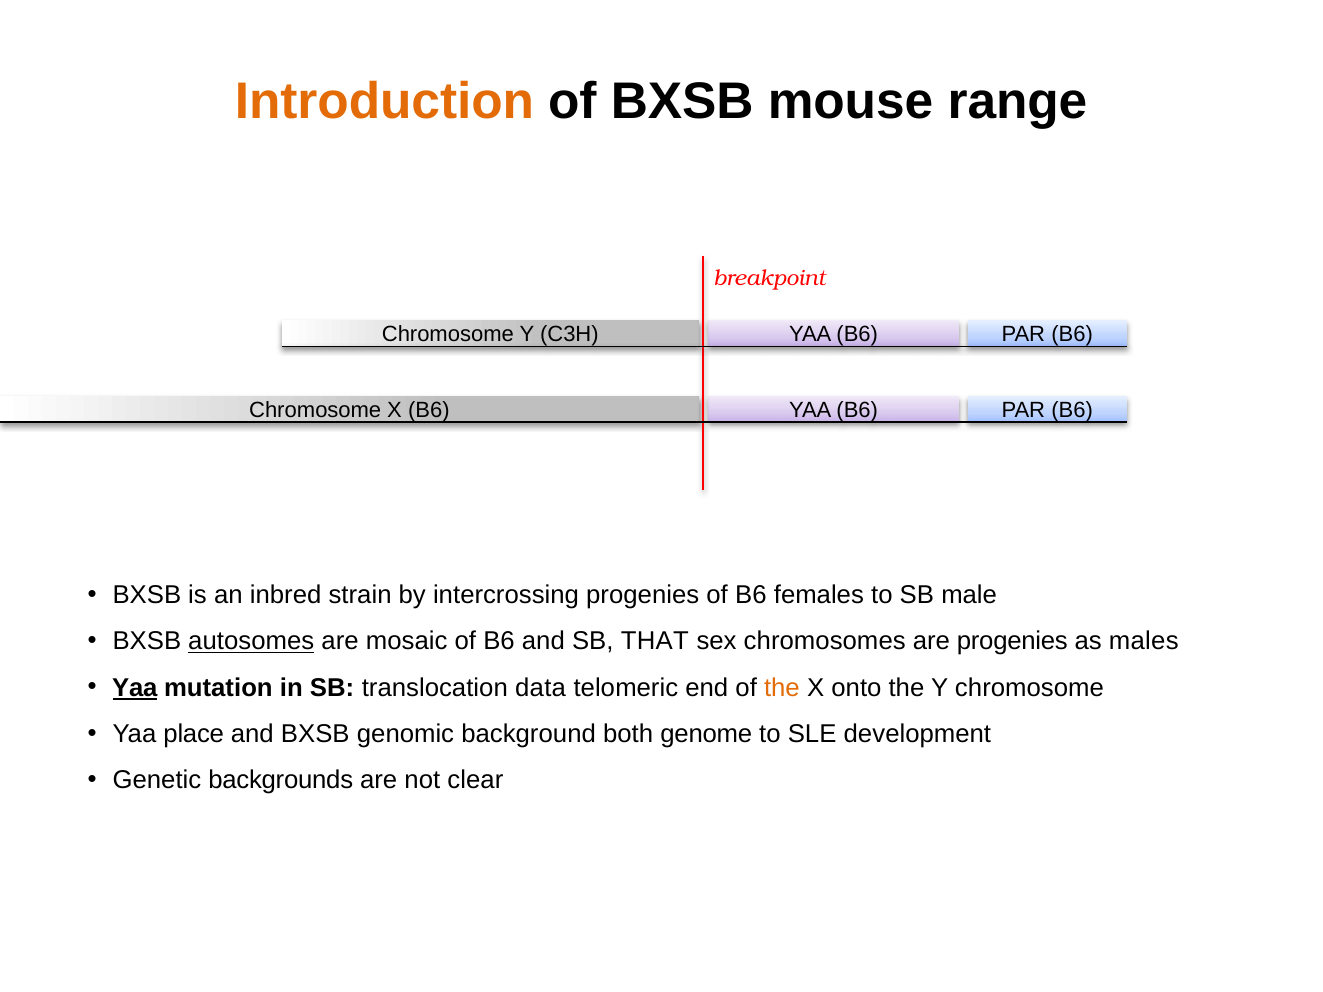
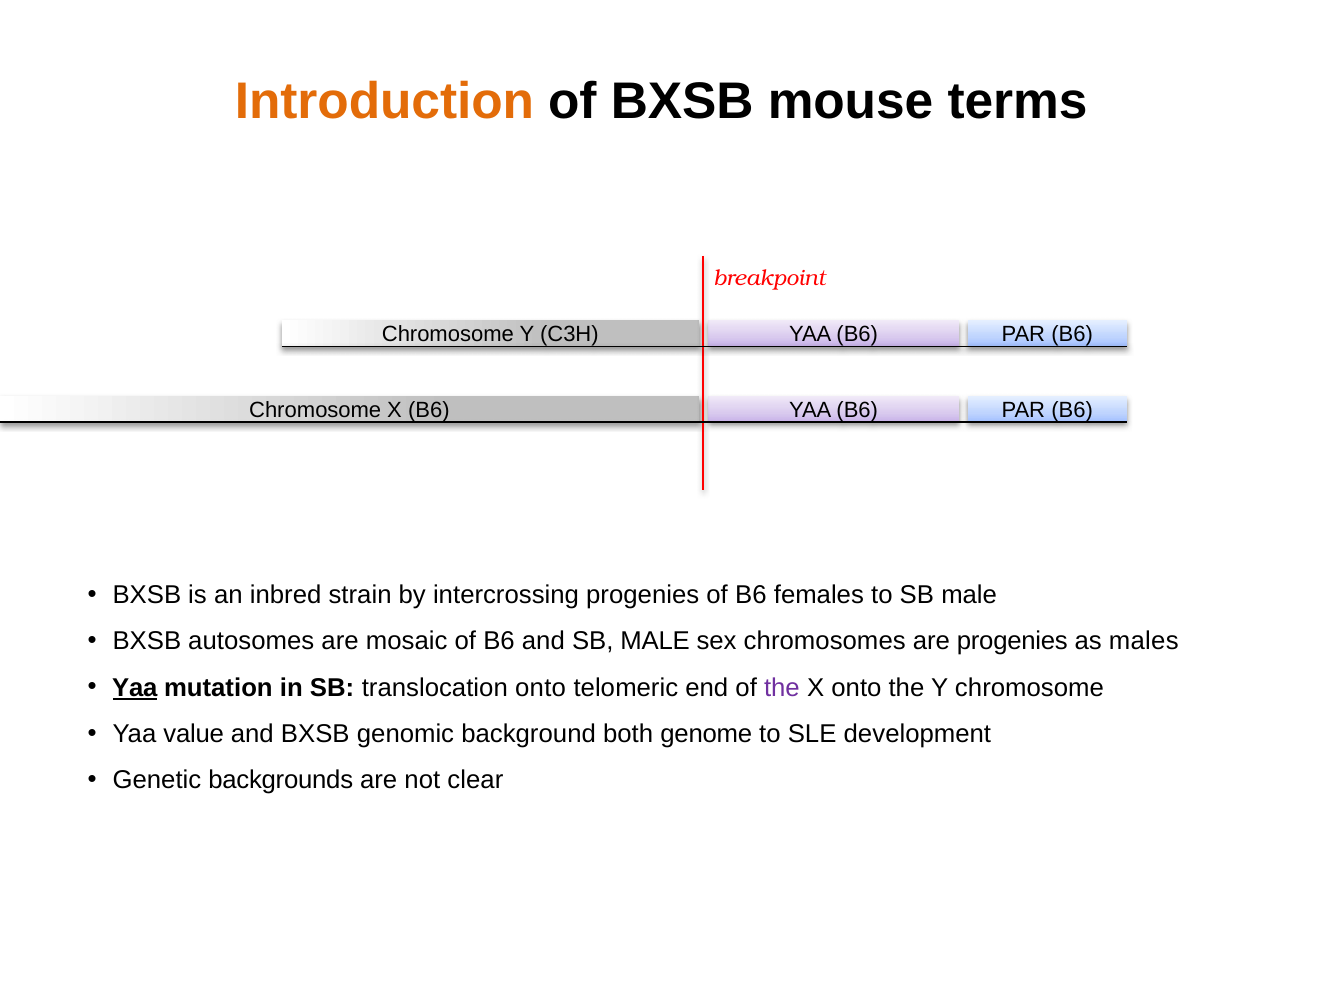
range: range -> terms
autosomes underline: present -> none
and SB THAT: THAT -> MALE
translocation data: data -> onto
the at (782, 688) colour: orange -> purple
place: place -> value
